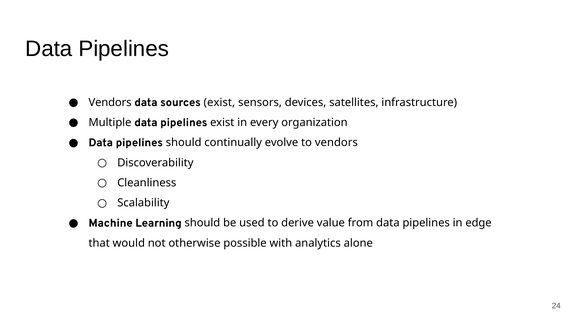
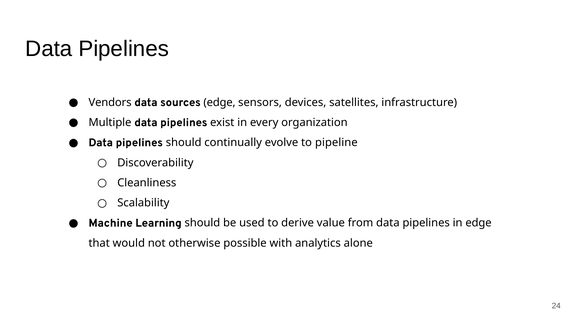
sources exist: exist -> edge
to vendors: vendors -> pipeline
